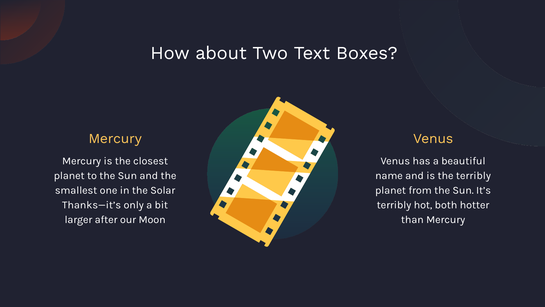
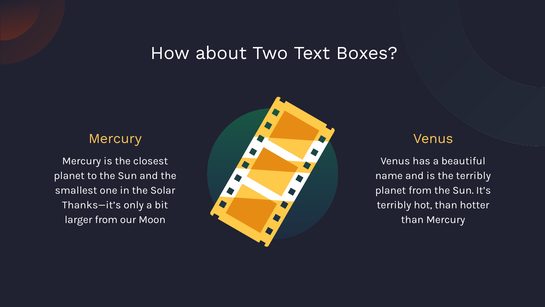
hot both: both -> than
larger after: after -> from
